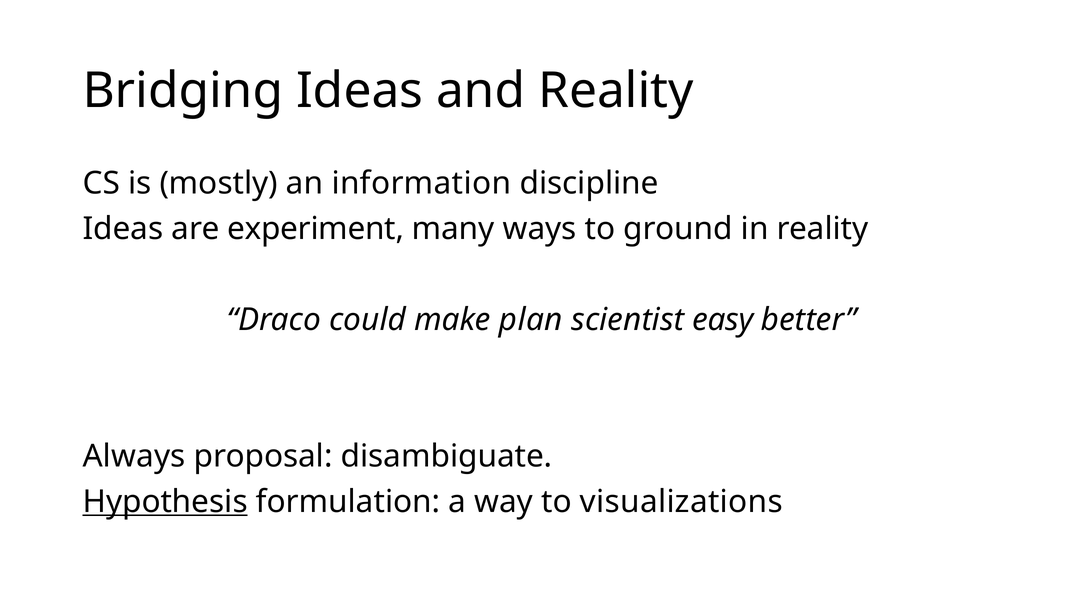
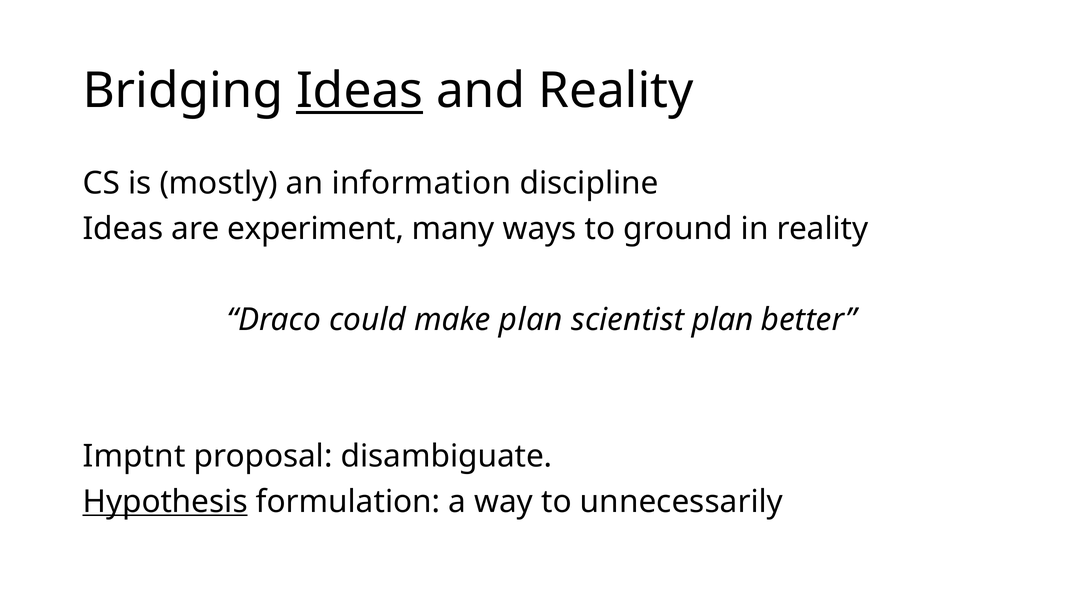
Ideas at (360, 91) underline: none -> present
scientist easy: easy -> plan
Always: Always -> Imptnt
visualizations: visualizations -> unnecessarily
